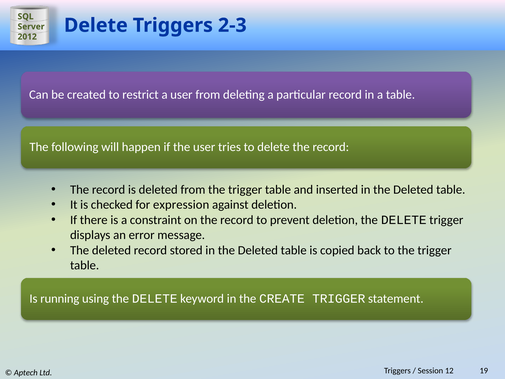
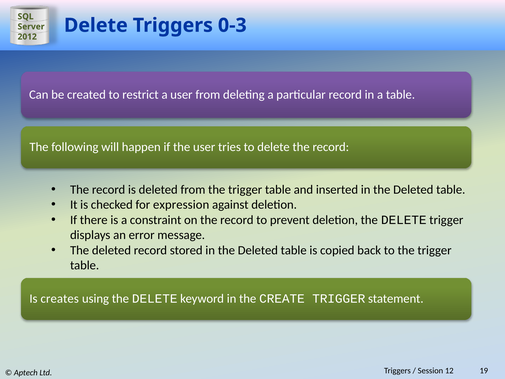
2-3: 2-3 -> 0-3
running: running -> creates
